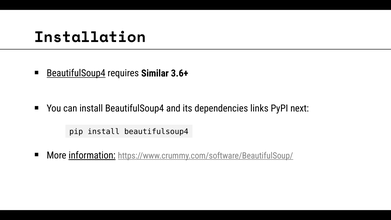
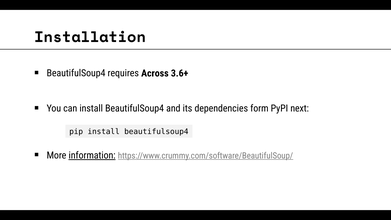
BeautifulSoup4 at (76, 73) underline: present -> none
Similar: Similar -> Across
links: links -> form
